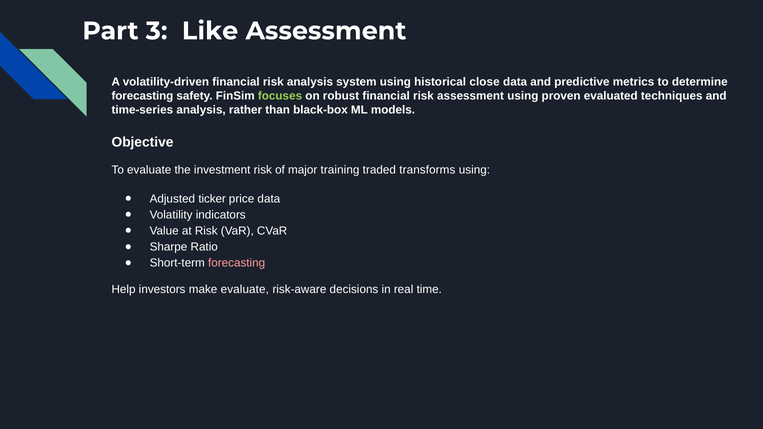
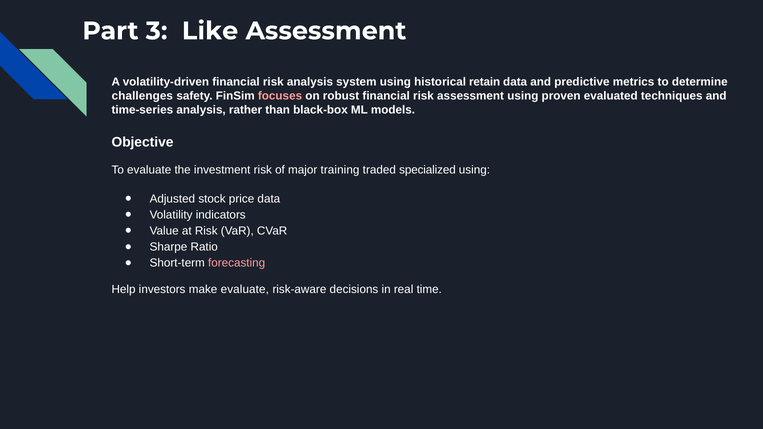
close: close -> retain
forecasting at (142, 96): forecasting -> challenges
focuses colour: light green -> pink
transforms: transforms -> specialized
ticker: ticker -> stock
